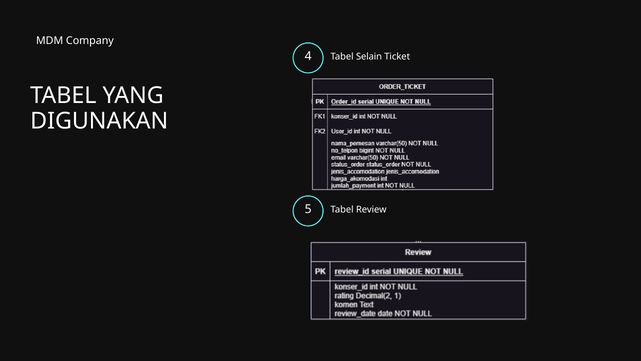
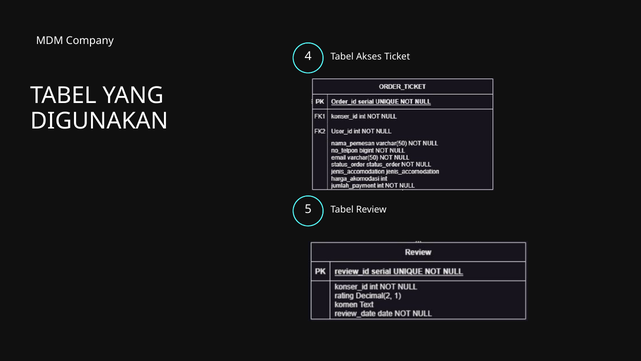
Selain: Selain -> Akses
